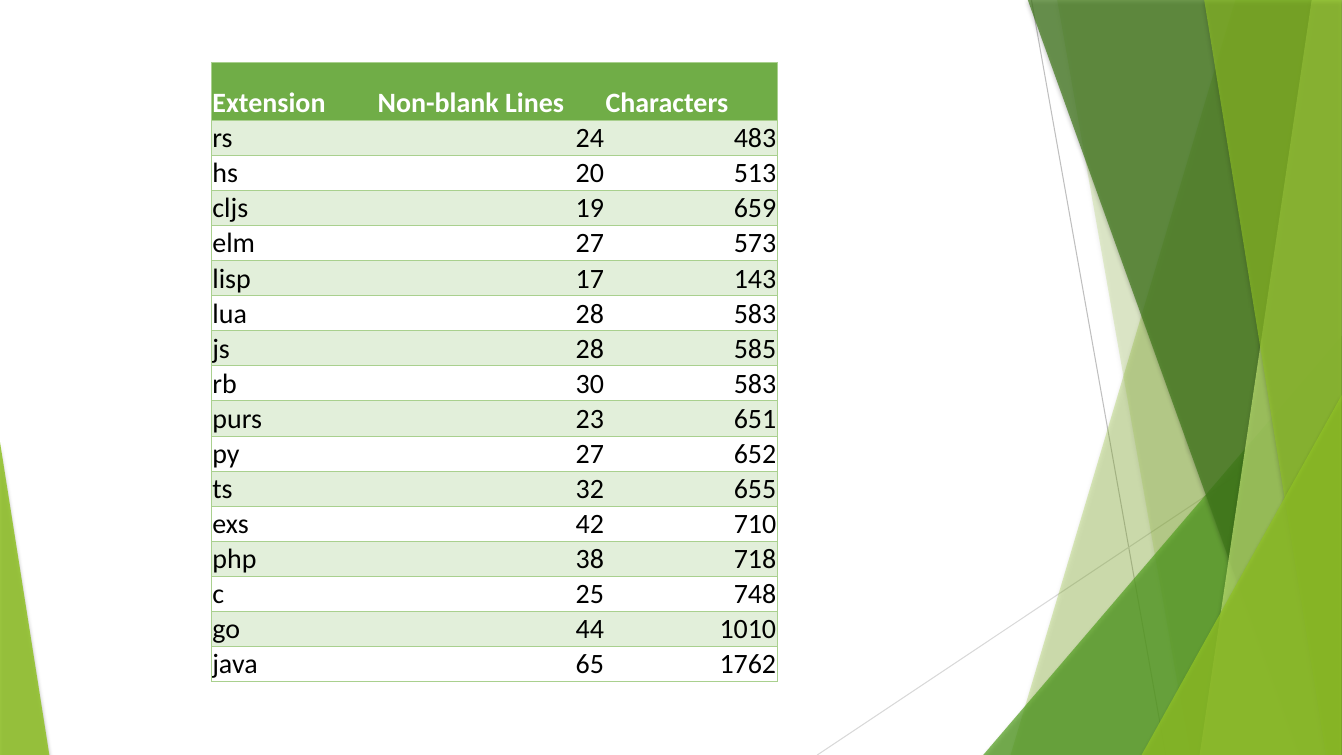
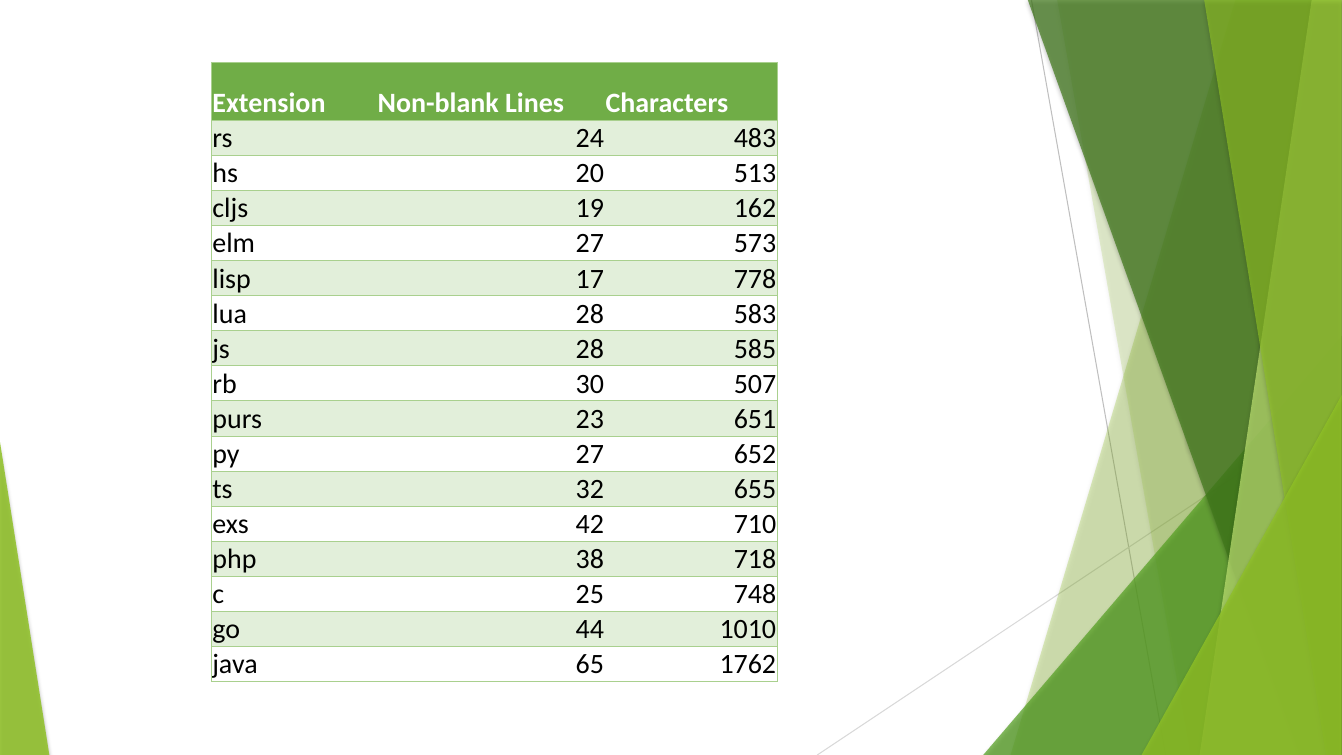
659: 659 -> 162
143: 143 -> 778
30 583: 583 -> 507
